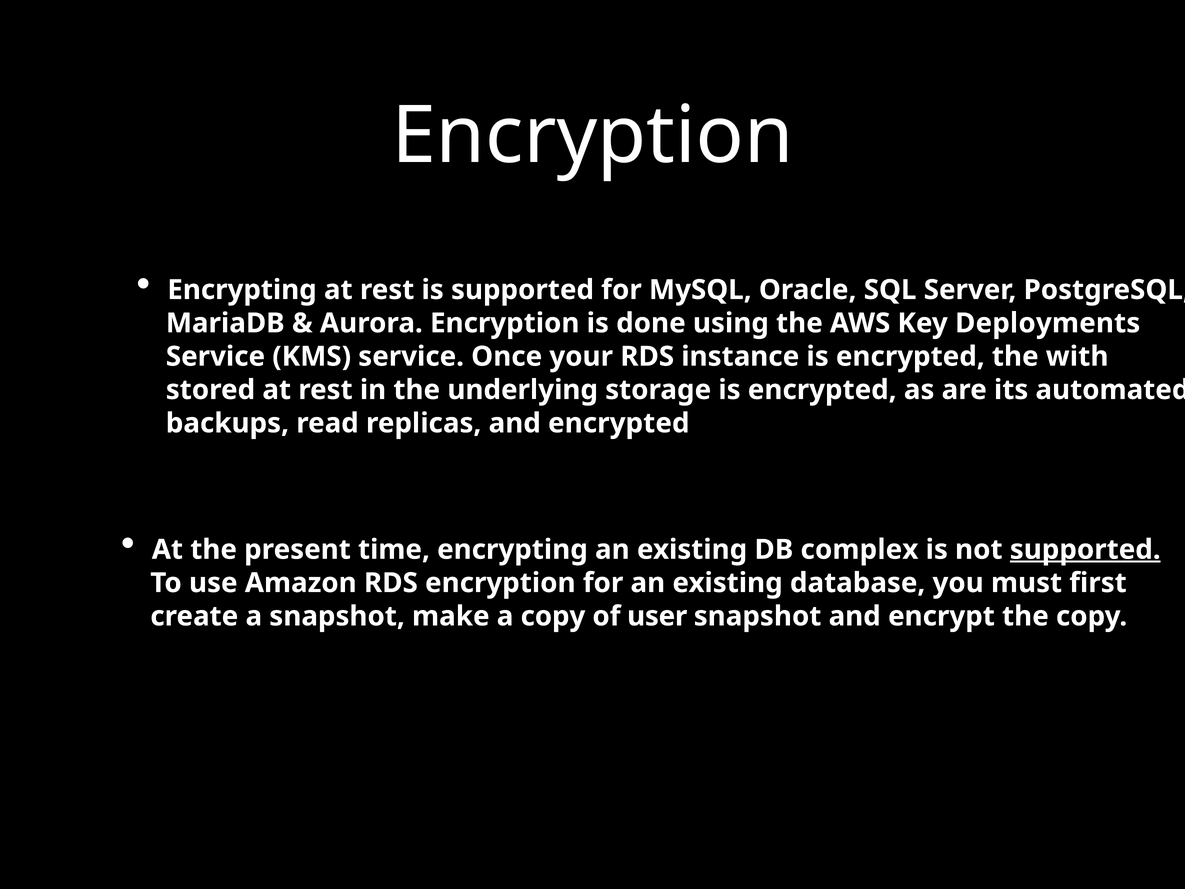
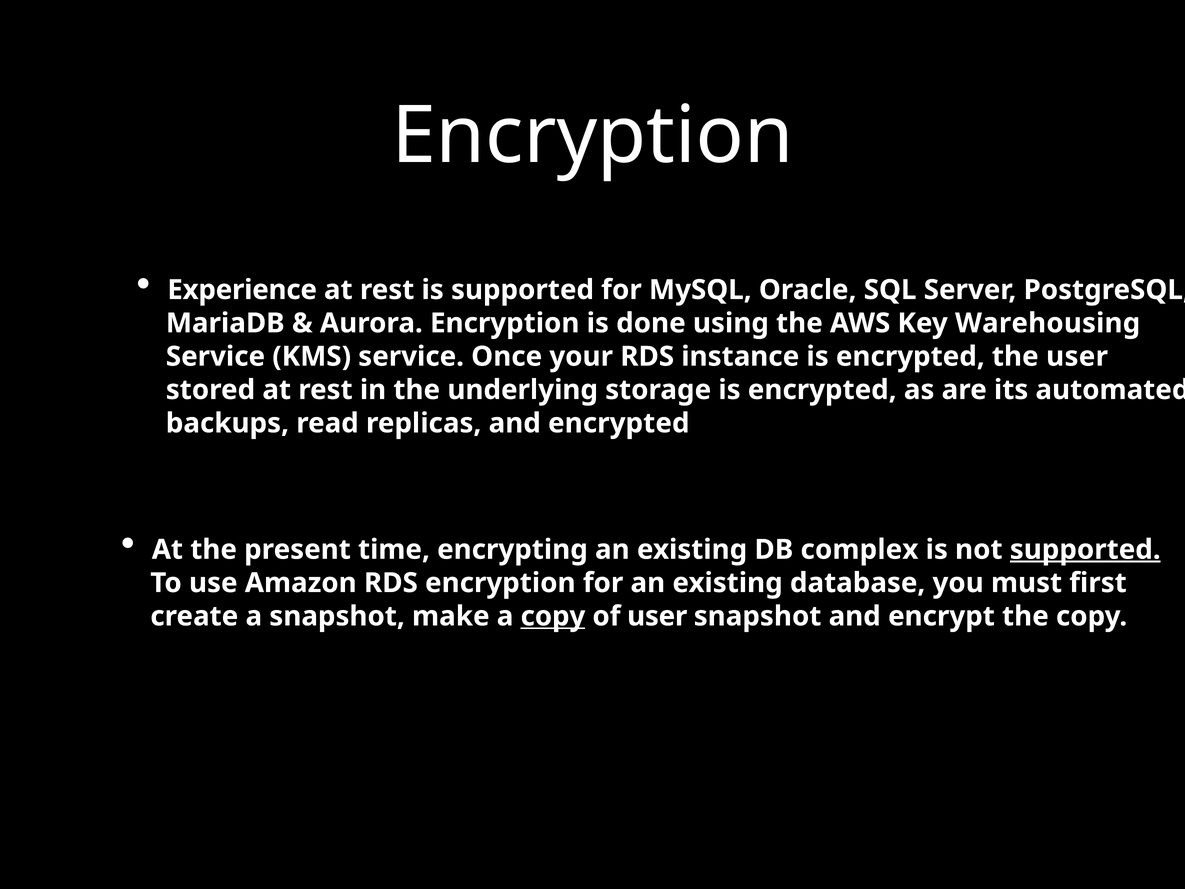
Encrypting at (242, 290): Encrypting -> Experience
Deployments: Deployments -> Warehousing
the with: with -> user
copy at (553, 616) underline: none -> present
